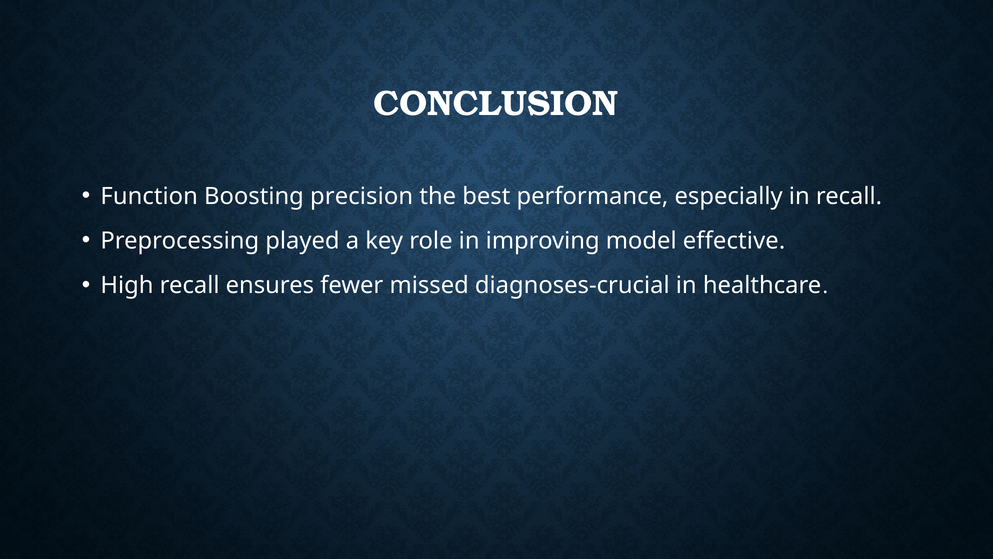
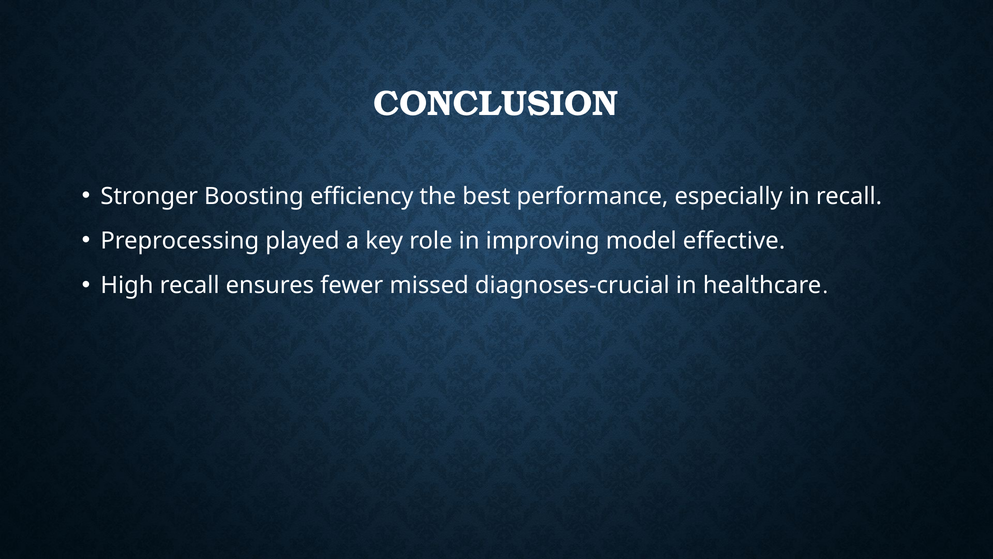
Function: Function -> Stronger
precision: precision -> efficiency
